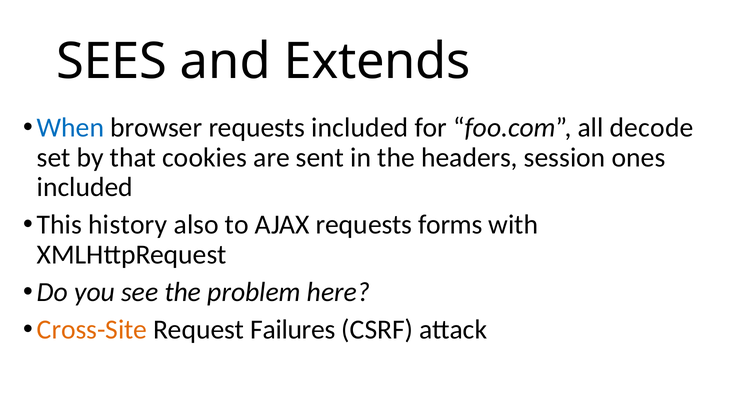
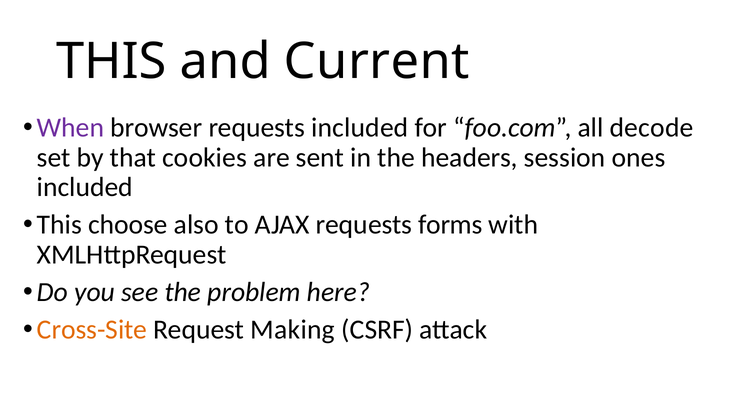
SEES at (112, 62): SEES -> THIS
Extends: Extends -> Current
When colour: blue -> purple
history: history -> choose
Failures: Failures -> Making
